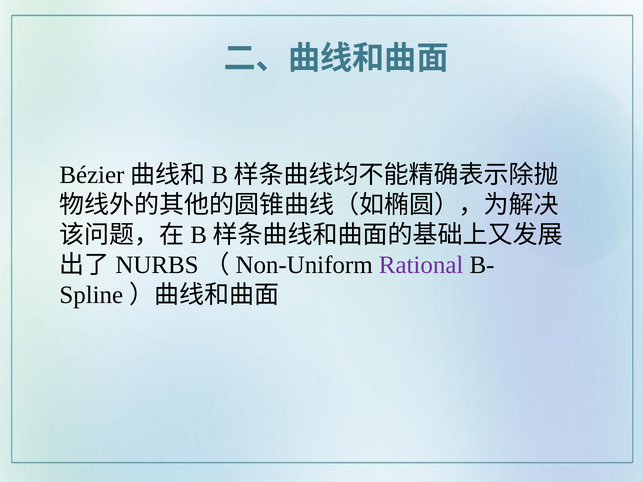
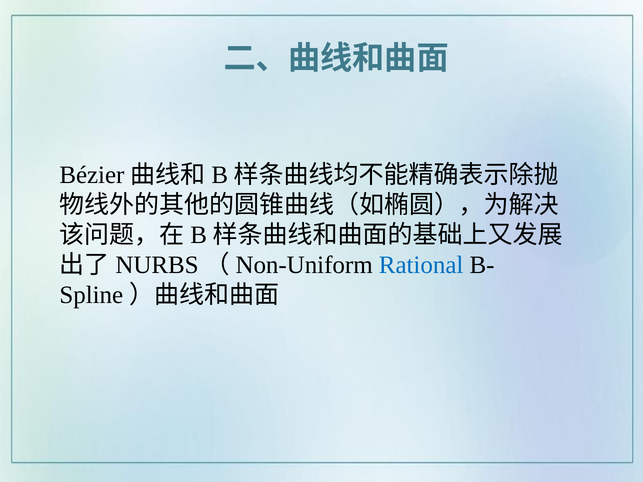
Rational colour: purple -> blue
